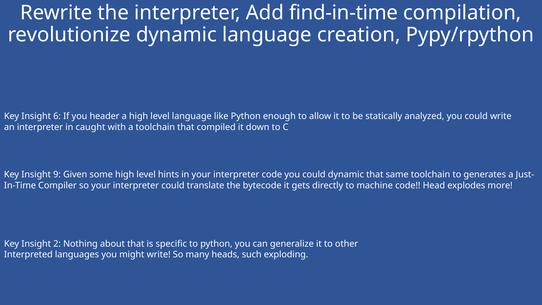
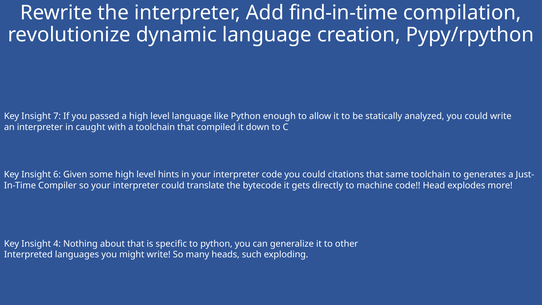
6: 6 -> 7
header: header -> passed
9: 9 -> 6
could dynamic: dynamic -> citations
2: 2 -> 4
